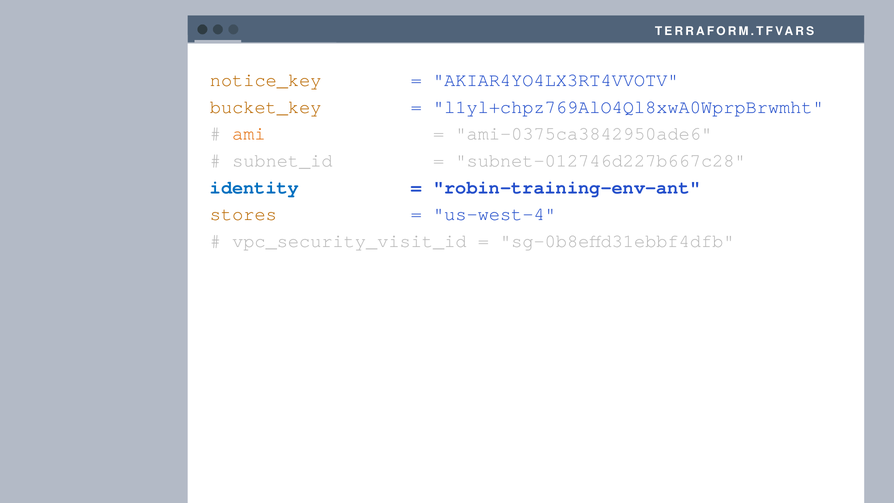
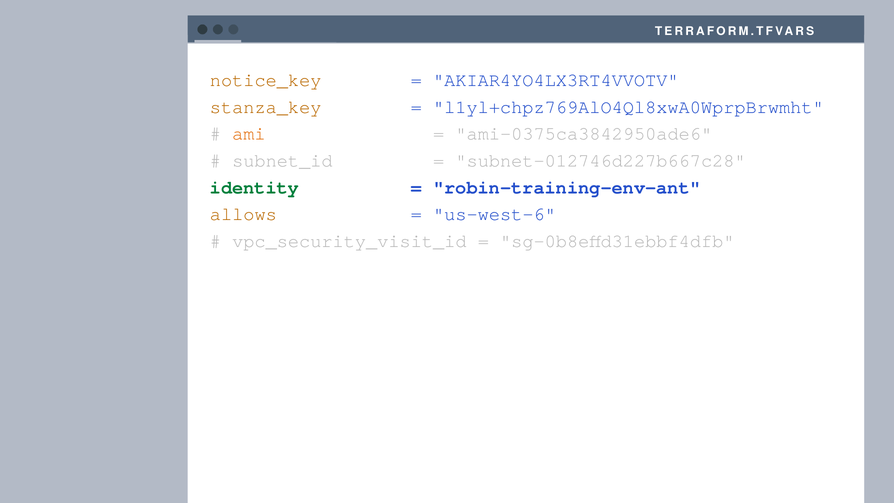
bucket_key: bucket_key -> stanza_key
identity colour: blue -> green
stores: stores -> allows
us-west-4: us-west-4 -> us-west-6
